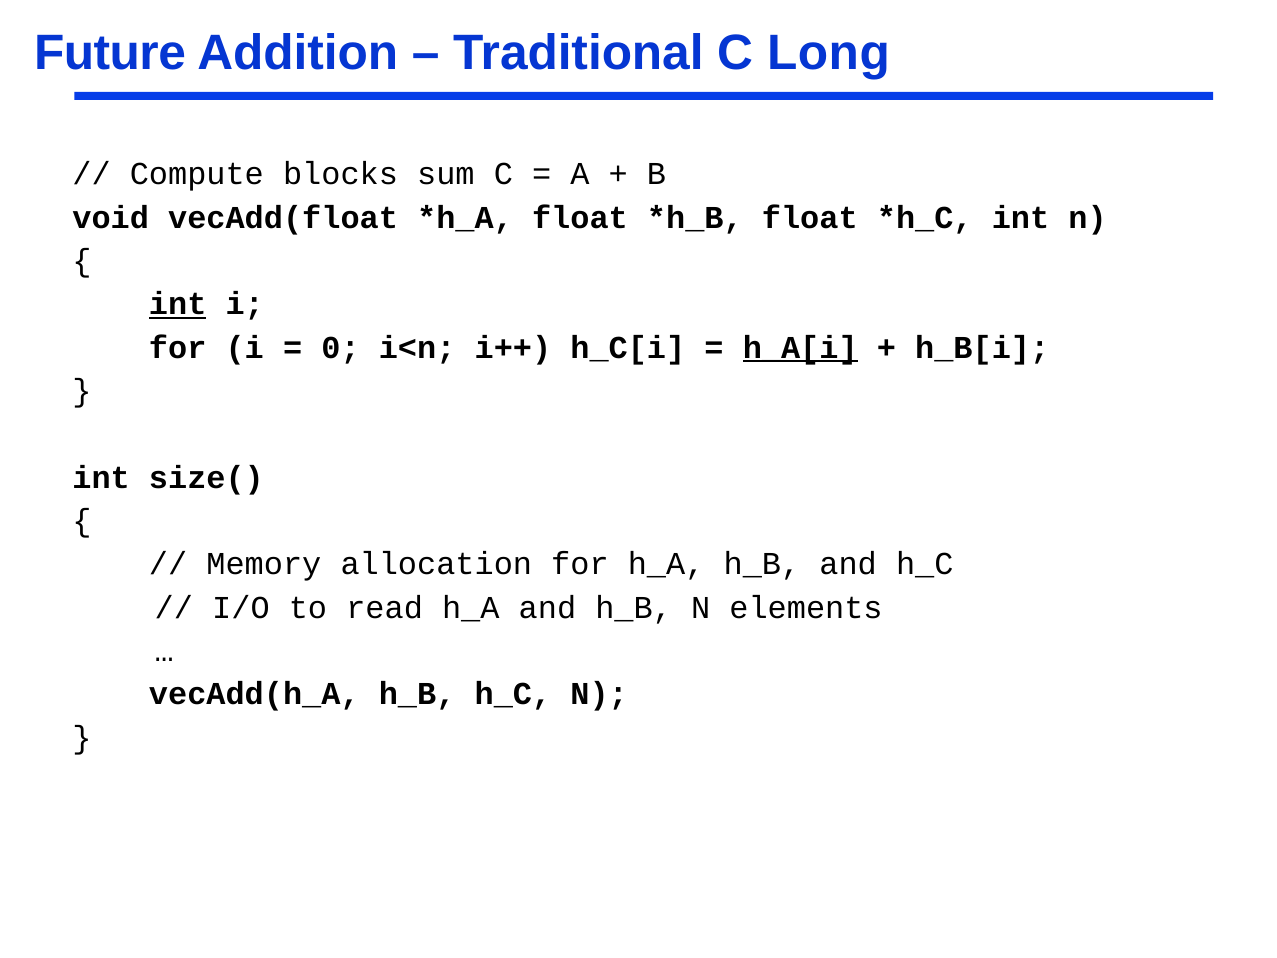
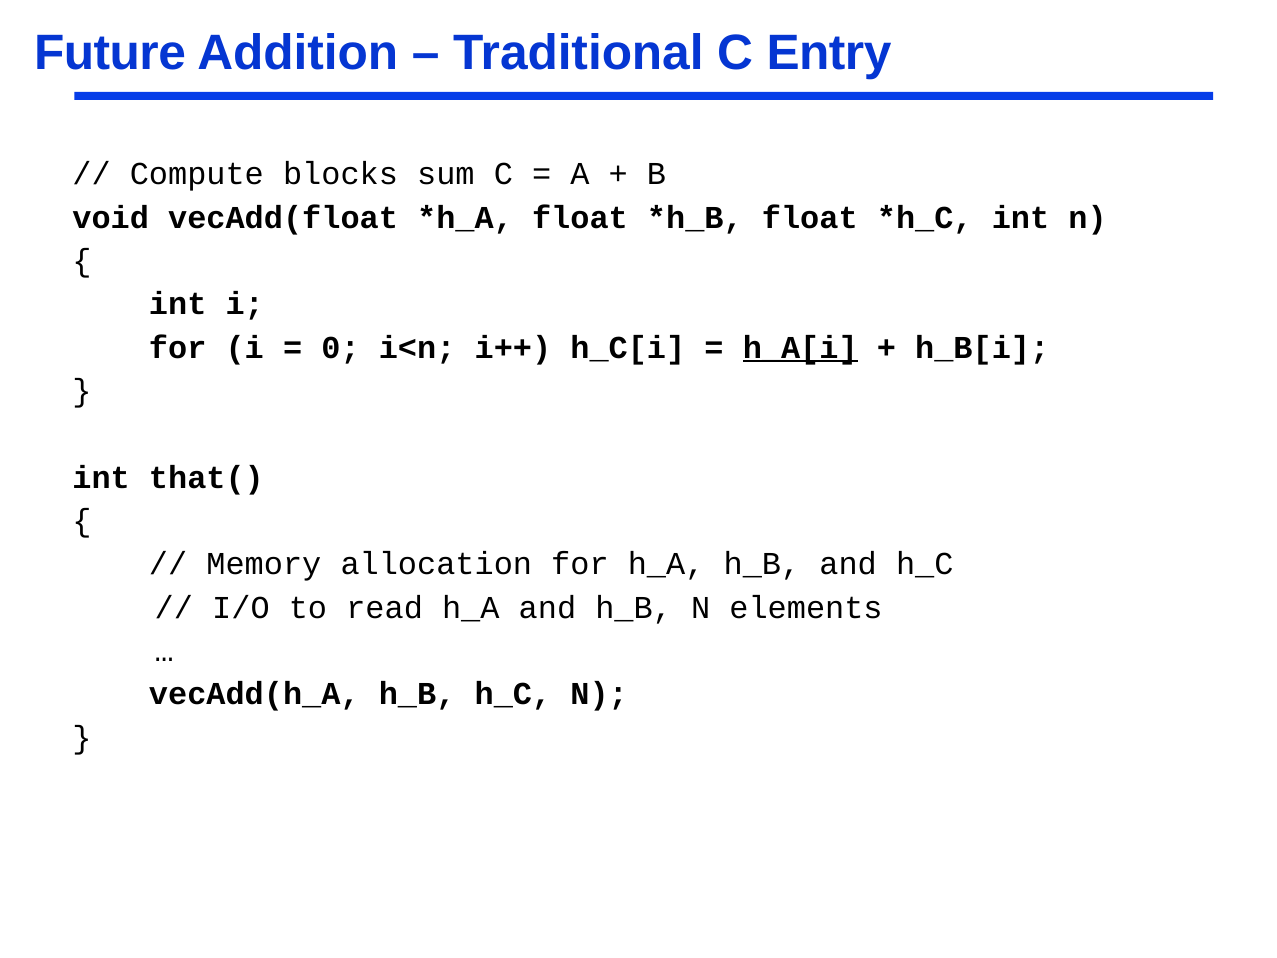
Long: Long -> Entry
int at (178, 304) underline: present -> none
size(: size( -> that(
